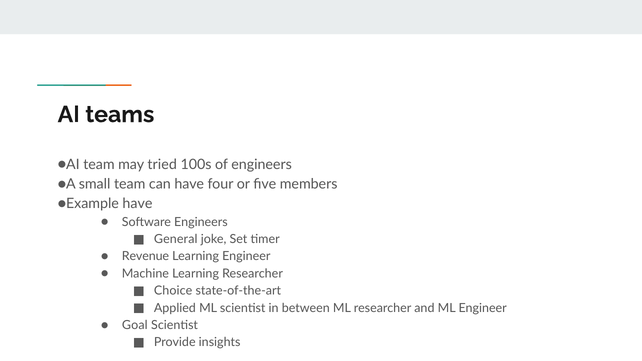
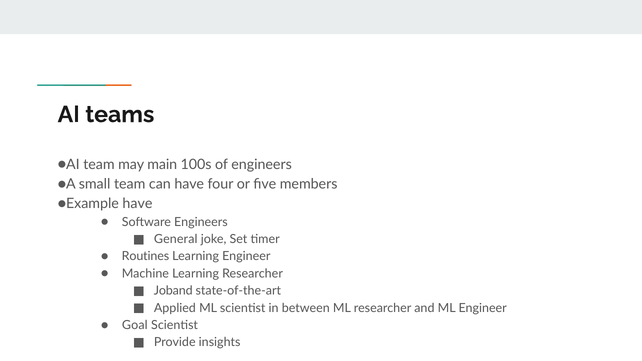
tried: tried -> main
Revenue: Revenue -> Routines
Choice: Choice -> Joband
